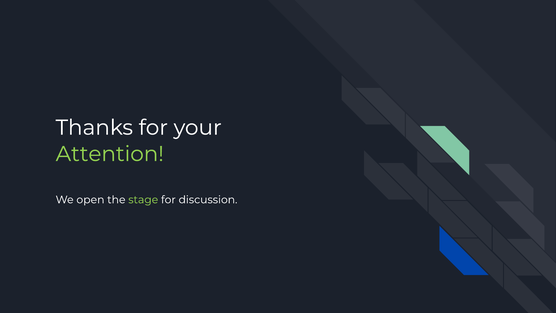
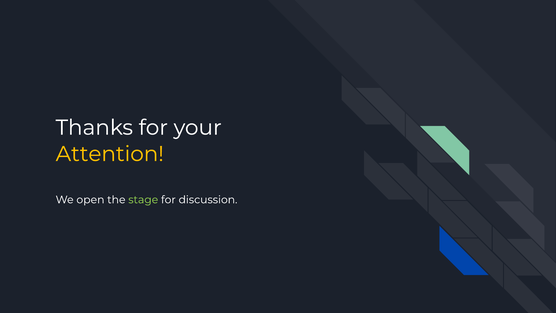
Attention colour: light green -> yellow
